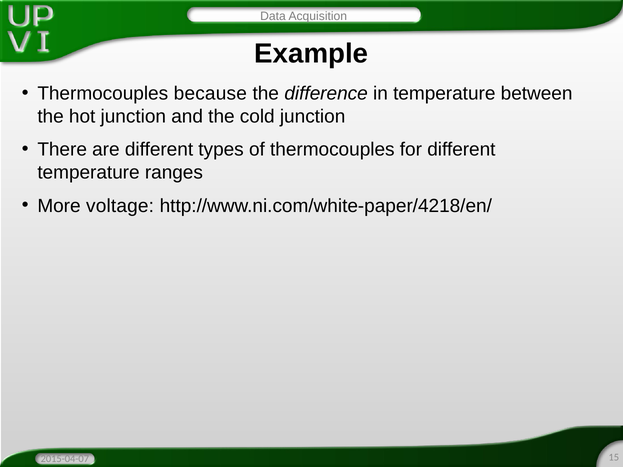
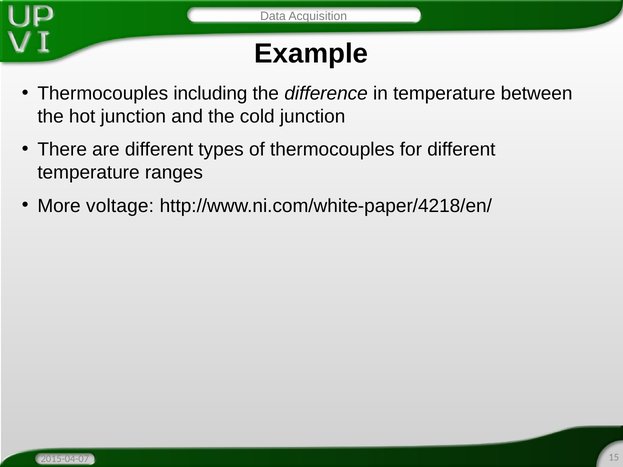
because: because -> including
